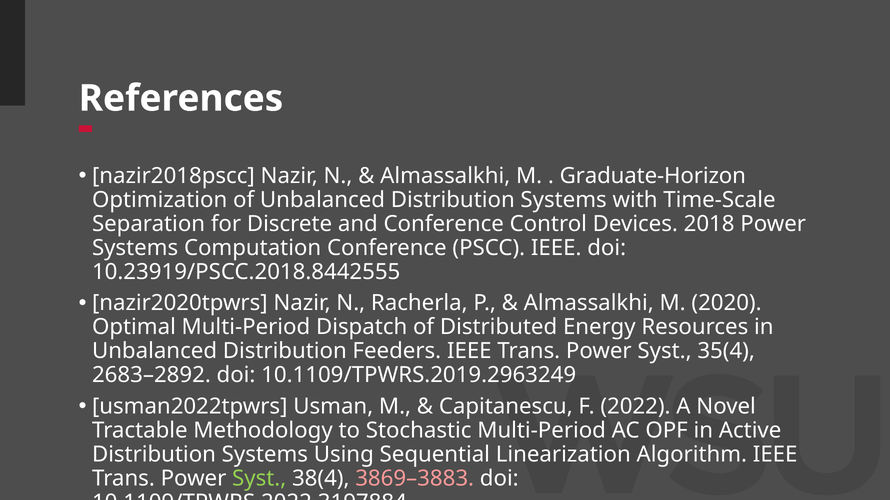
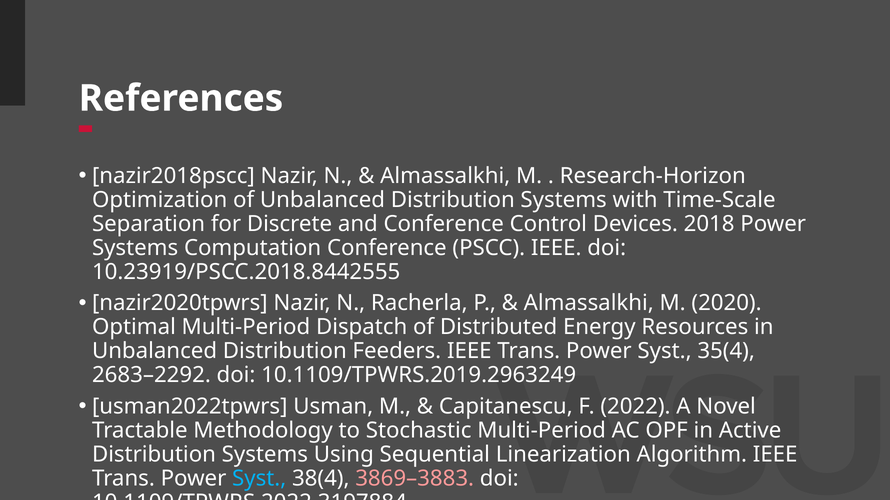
Graduate-Horizon: Graduate-Horizon -> Research-Horizon
2683–2892: 2683–2892 -> 2683–2292
Syst at (259, 479) colour: light green -> light blue
